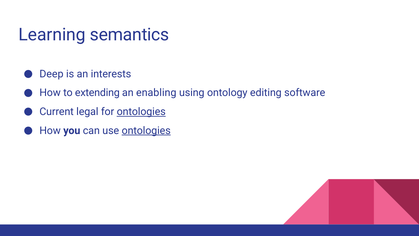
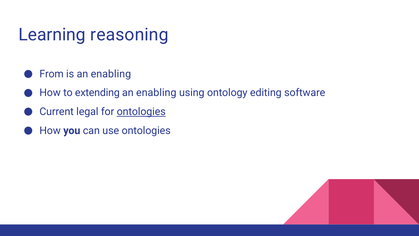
semantics: semantics -> reasoning
Deep: Deep -> From
is an interests: interests -> enabling
ontologies at (146, 130) underline: present -> none
